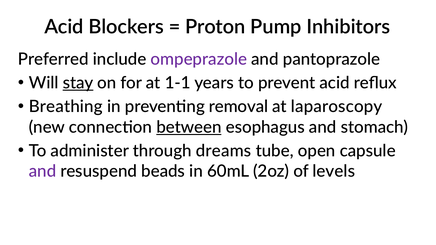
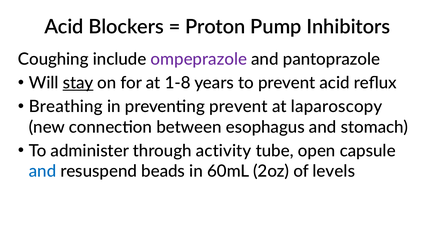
Preferred: Preferred -> Coughing
1-1: 1-1 -> 1-8
preventing removal: removal -> prevent
between underline: present -> none
dreams: dreams -> activity
and at (43, 171) colour: purple -> blue
